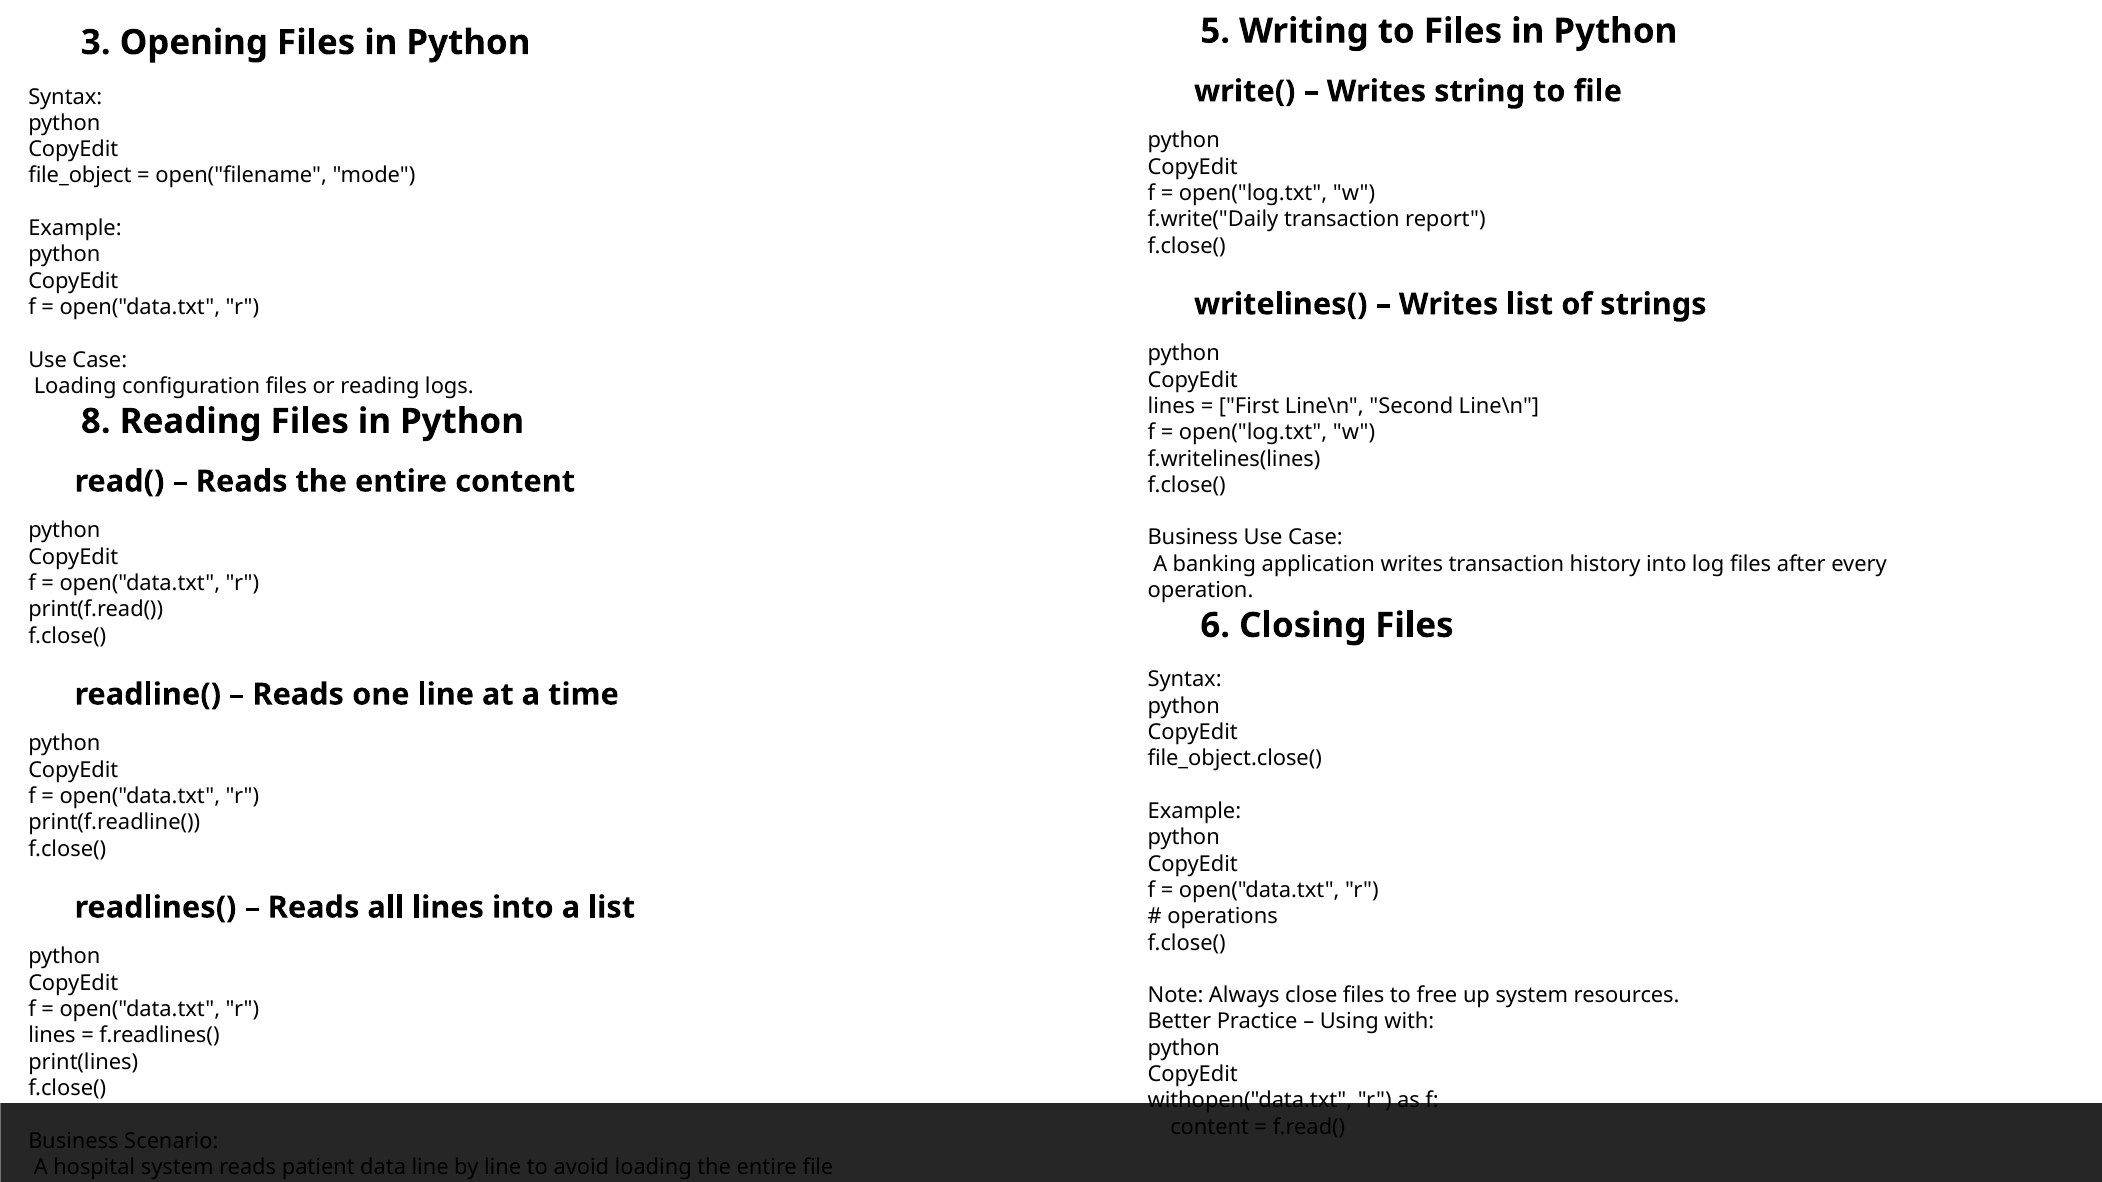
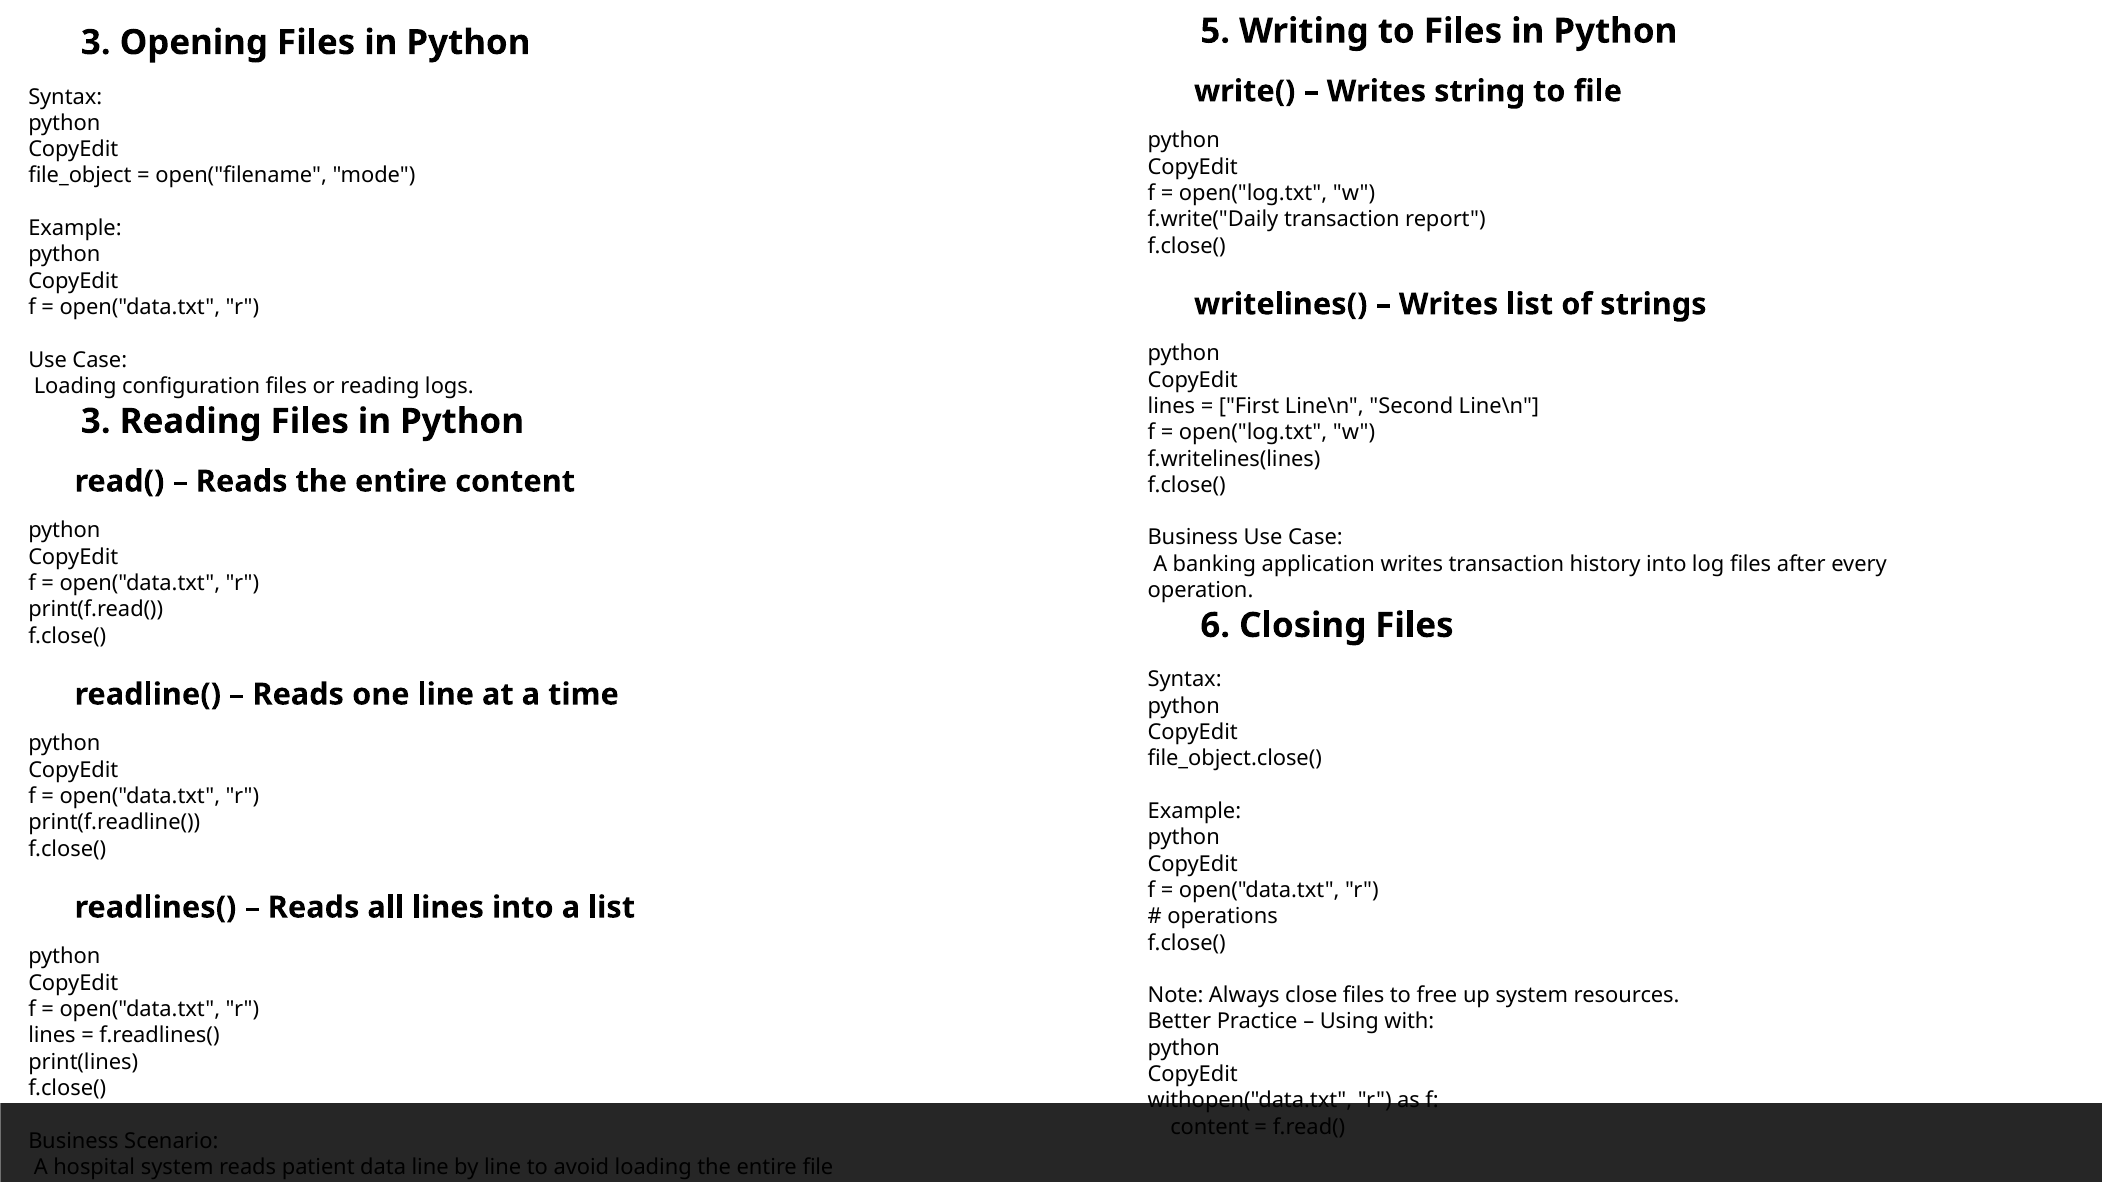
8 at (96, 421): 8 -> 3
